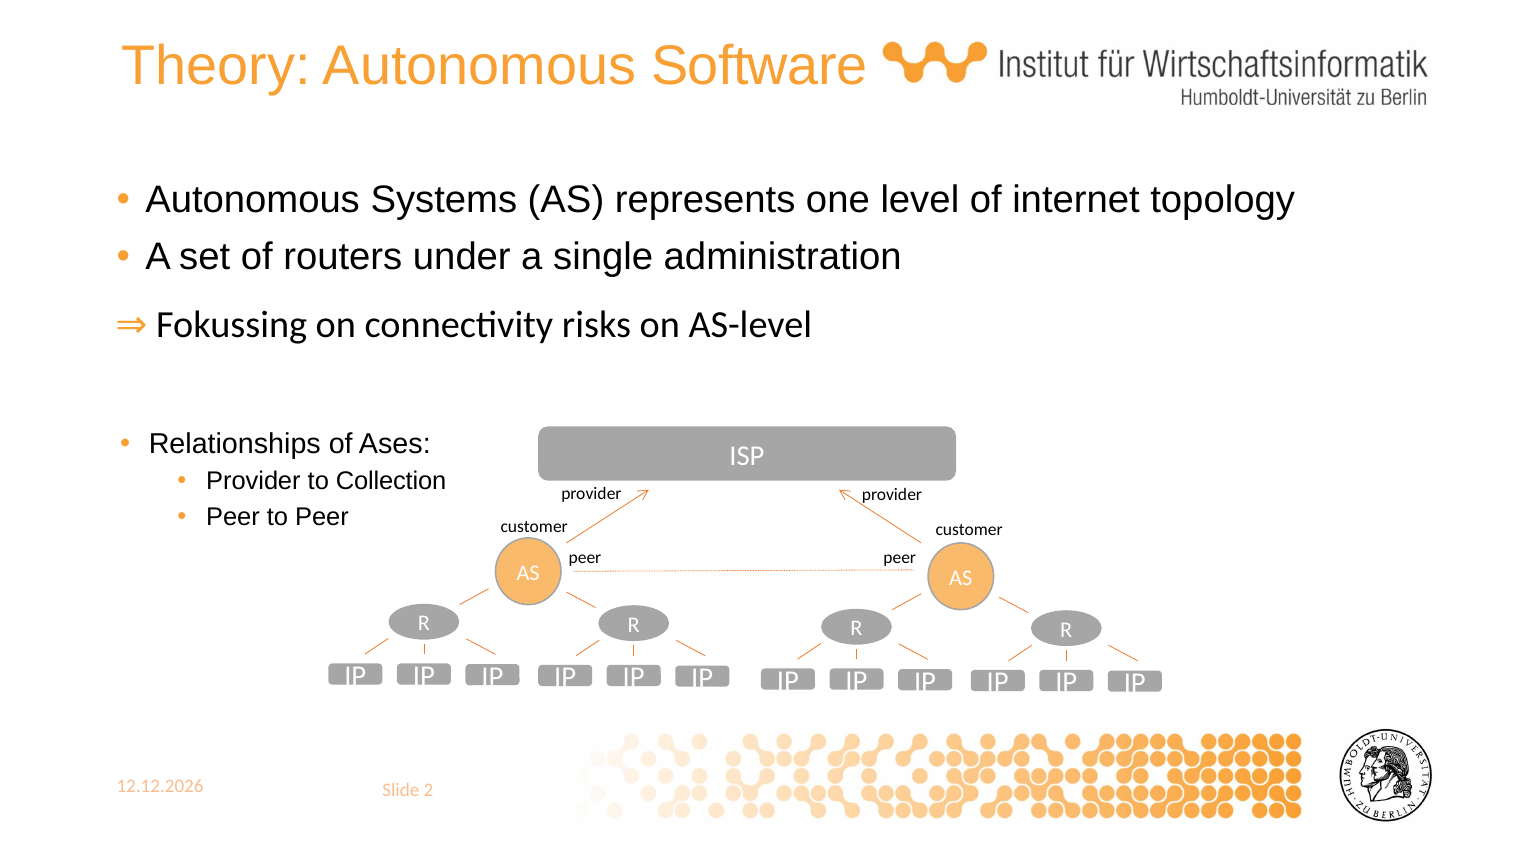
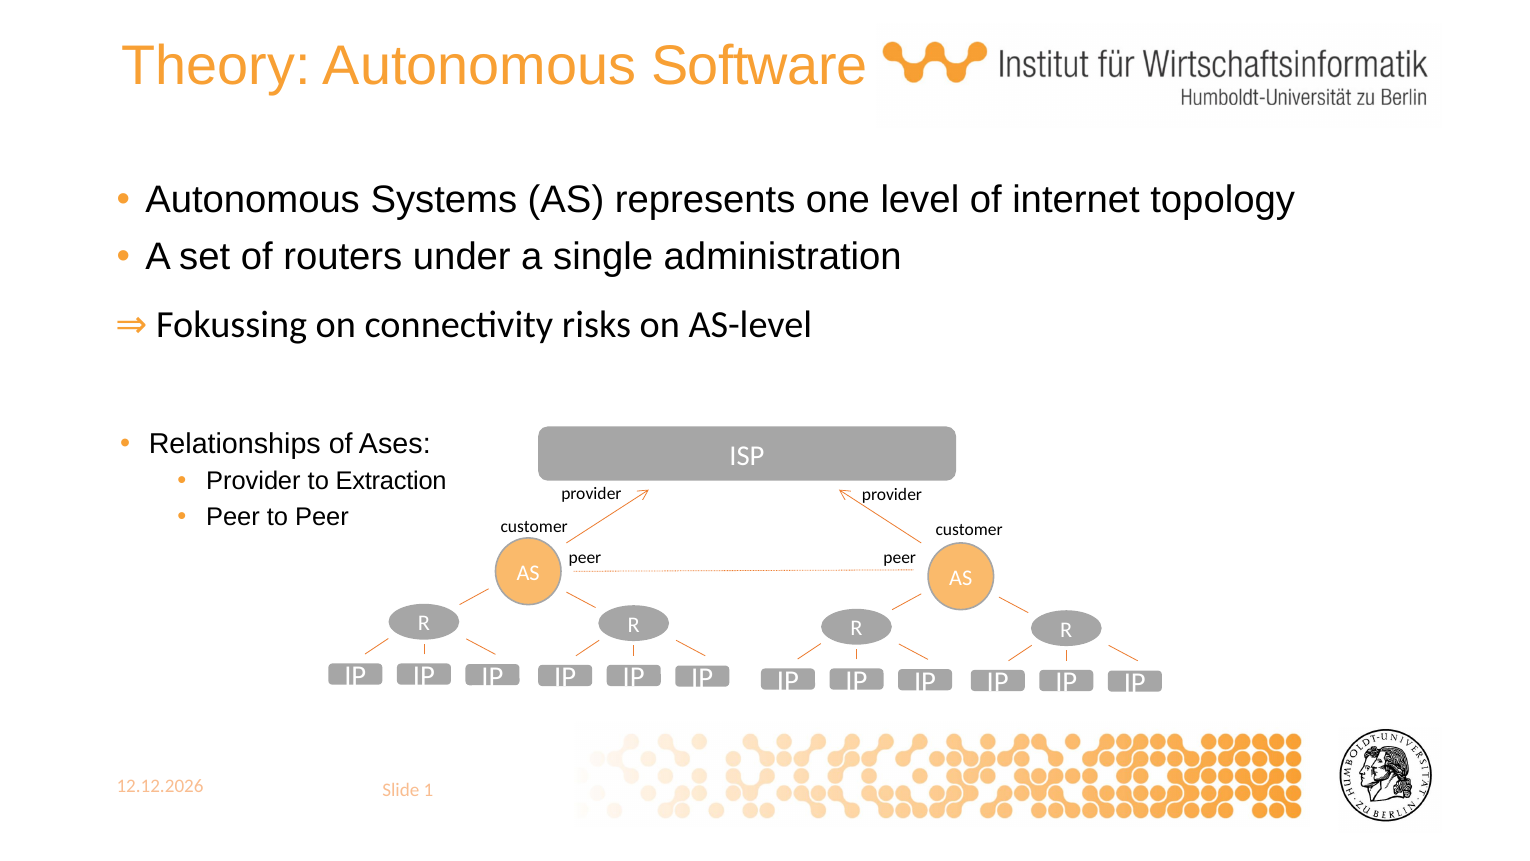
Collection: Collection -> Extraction
2: 2 -> 1
